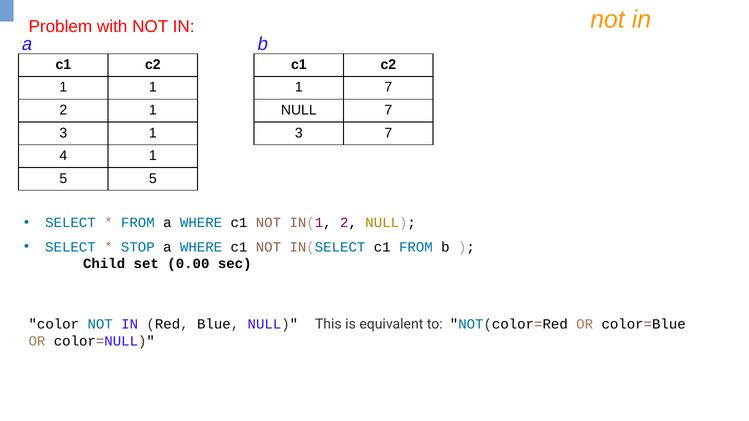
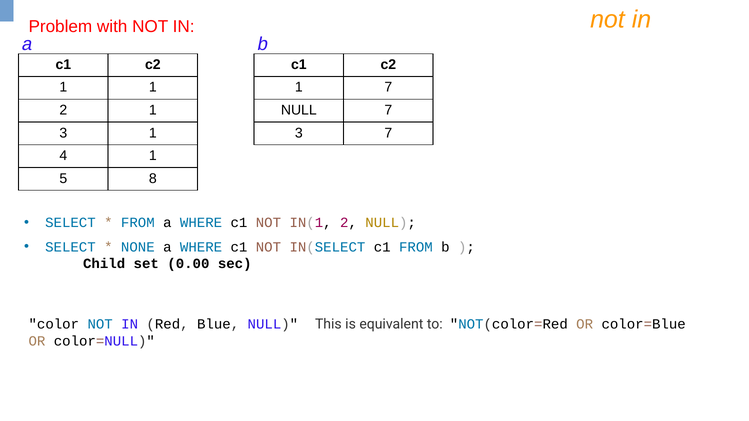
5 5: 5 -> 8
STOP: STOP -> NONE
